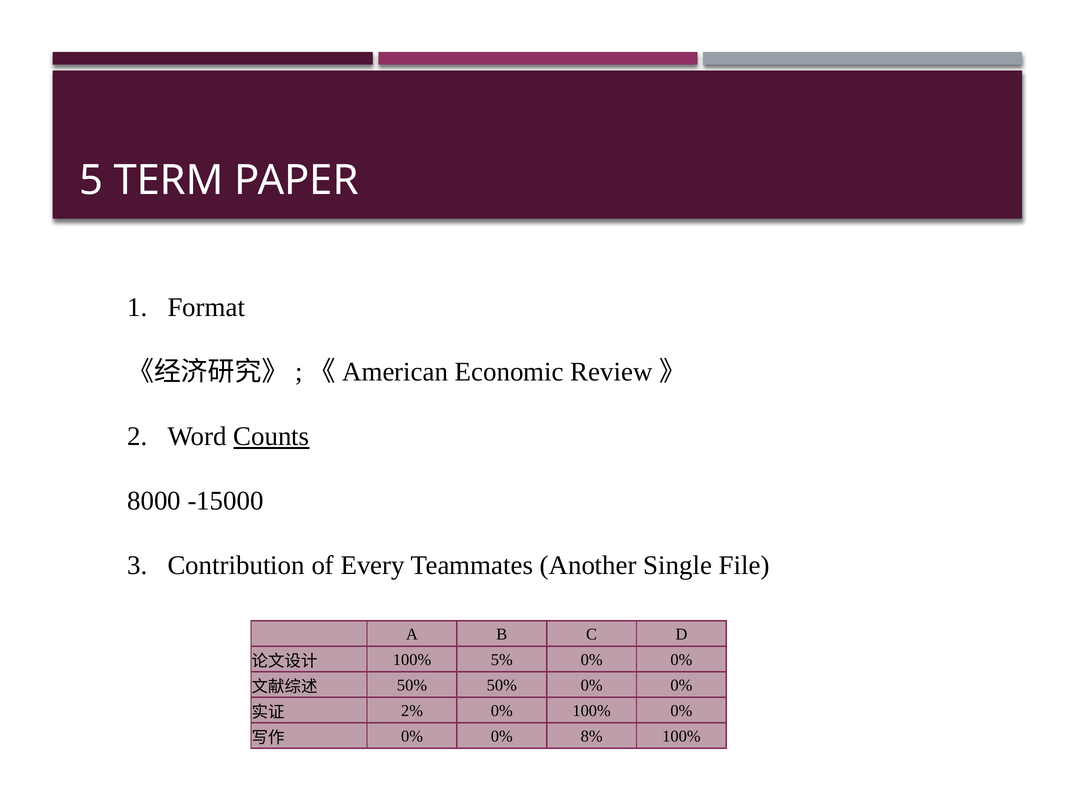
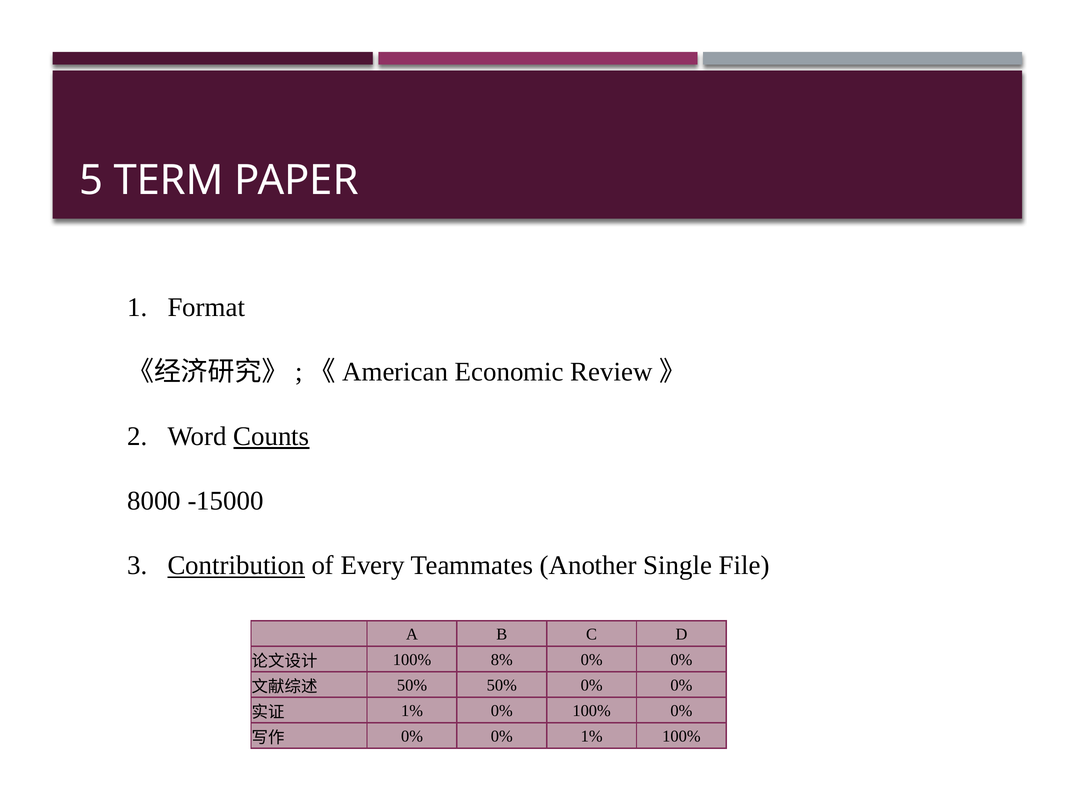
Contribution underline: none -> present
5%: 5% -> 8%
2% at (412, 711): 2% -> 1%
0% 8%: 8% -> 1%
